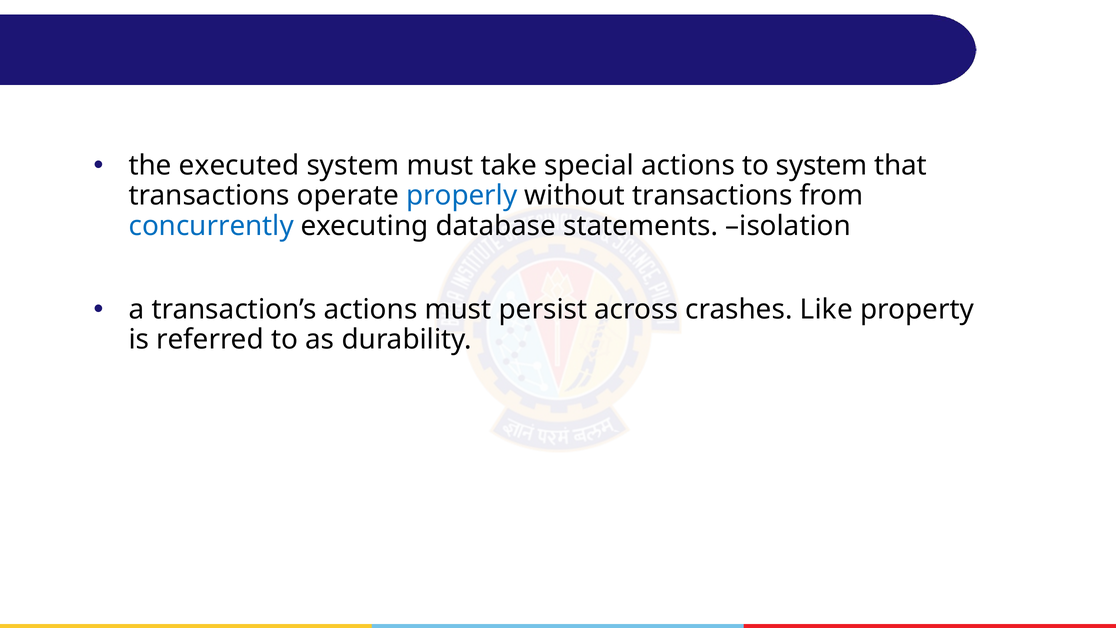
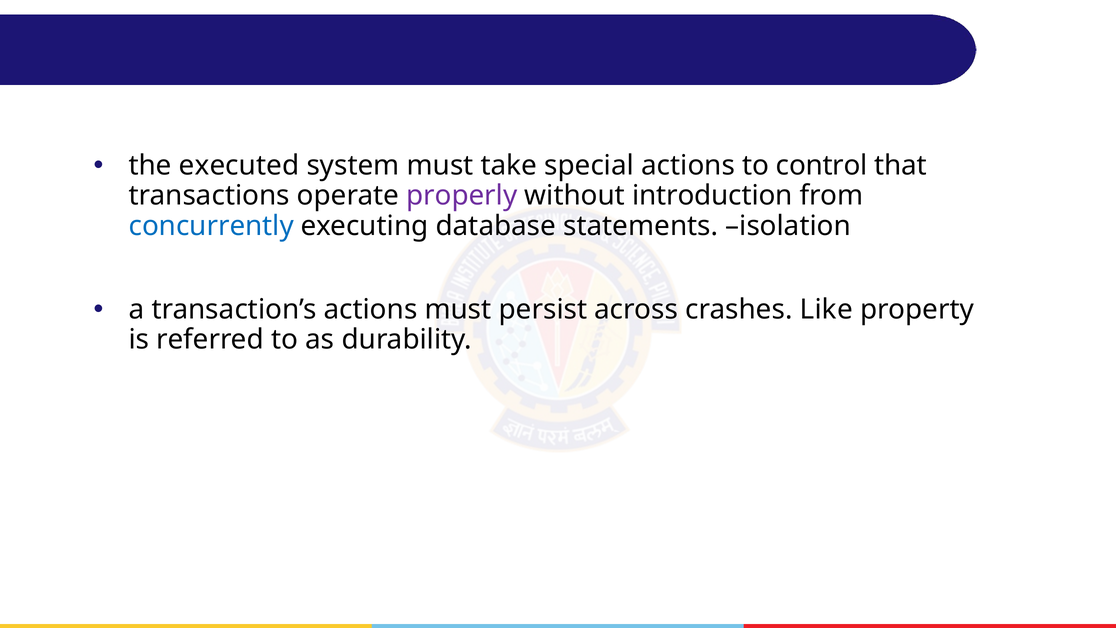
to system: system -> control
properly colour: blue -> purple
without transactions: transactions -> introduction
